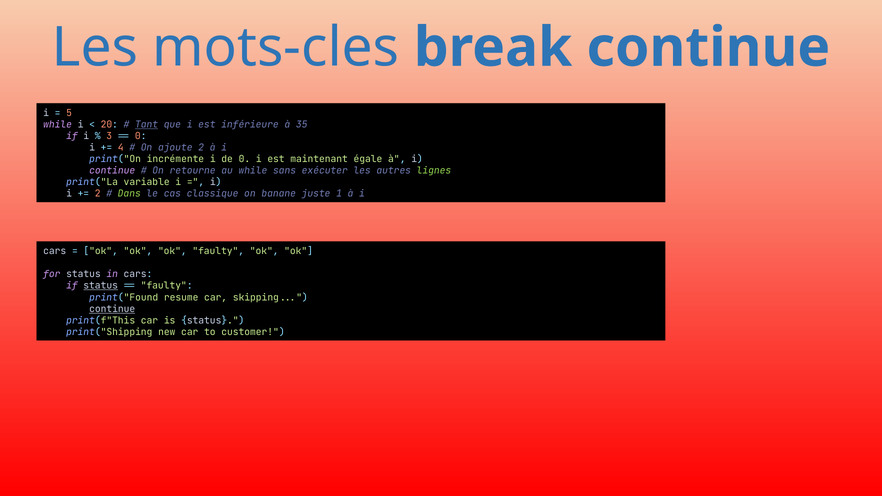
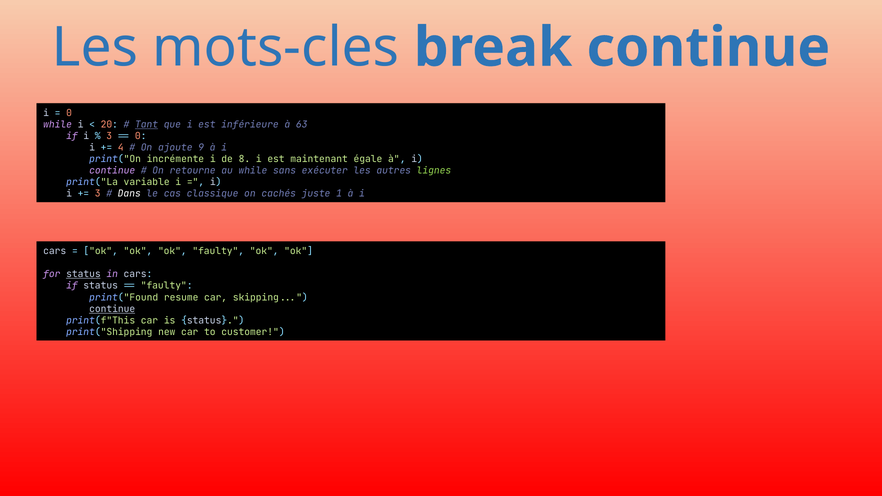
5 at (69, 113): 5 -> 0
35: 35 -> 63
ajoute 2: 2 -> 9
de 0: 0 -> 8
2 at (98, 194): 2 -> 3
Dans colour: light green -> white
banane: banane -> cachés
status at (83, 274) underline: none -> present
status at (101, 286) underline: present -> none
